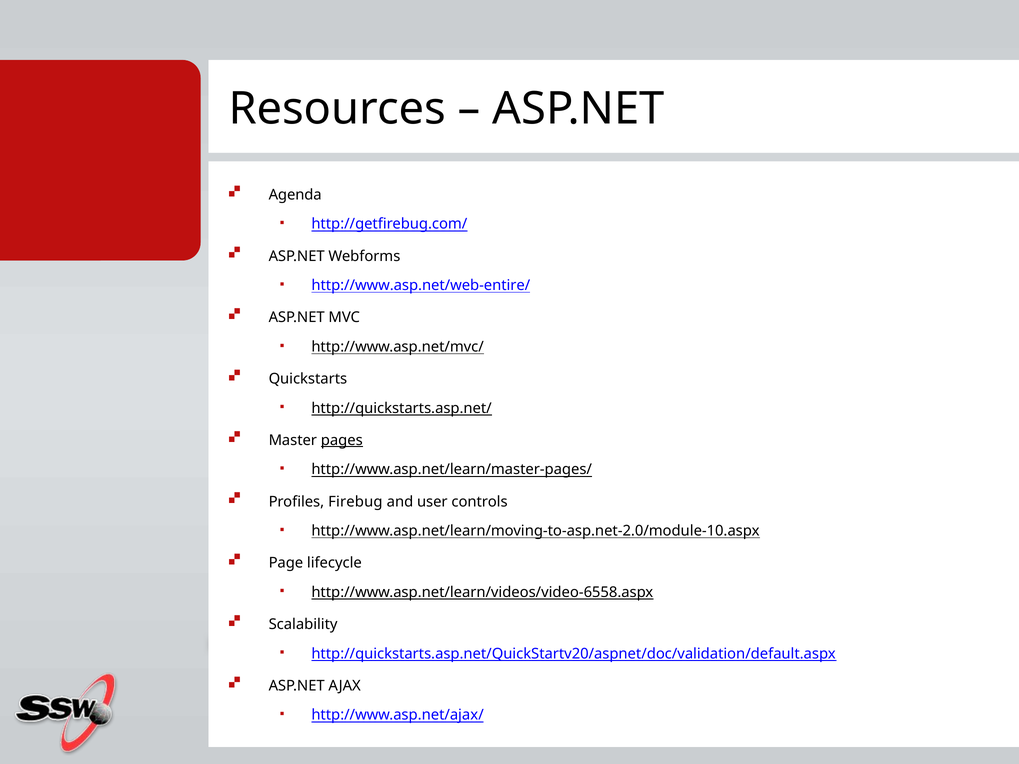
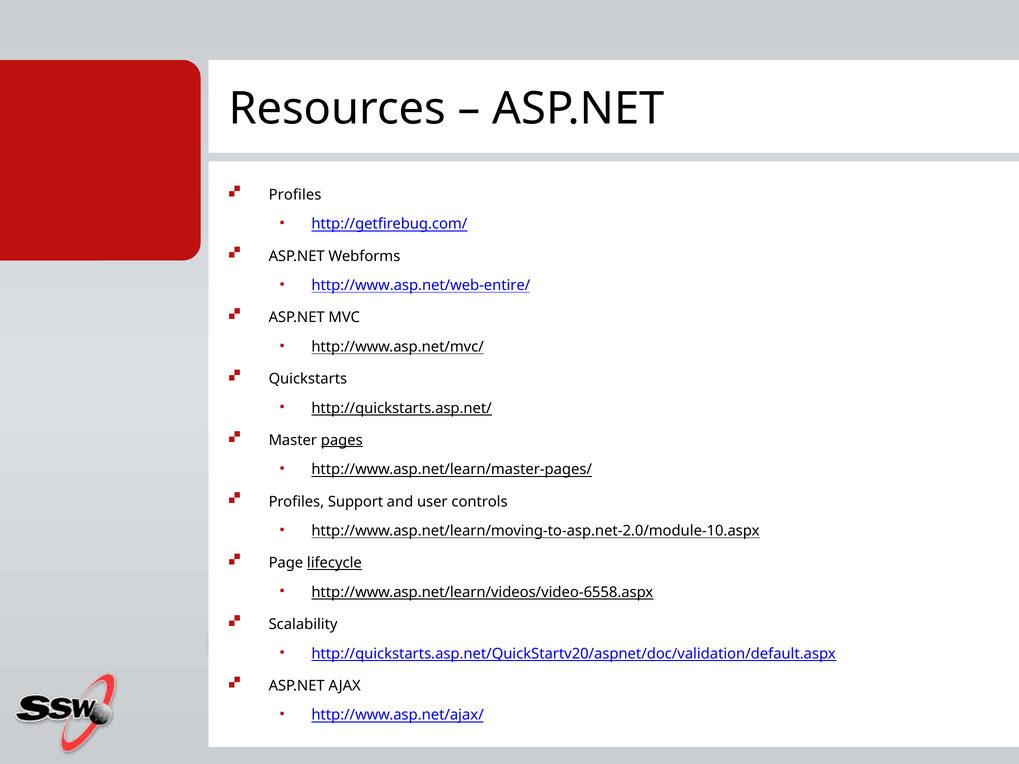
Agenda at (295, 195): Agenda -> Profiles
Firebug: Firebug -> Support
lifecycle underline: none -> present
